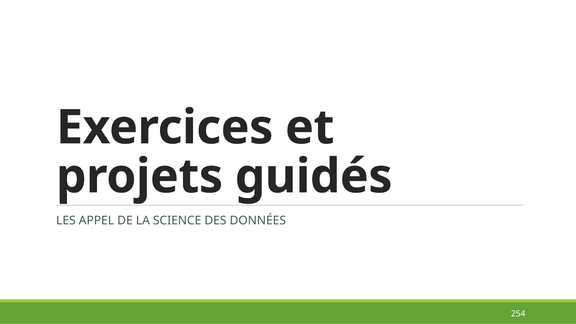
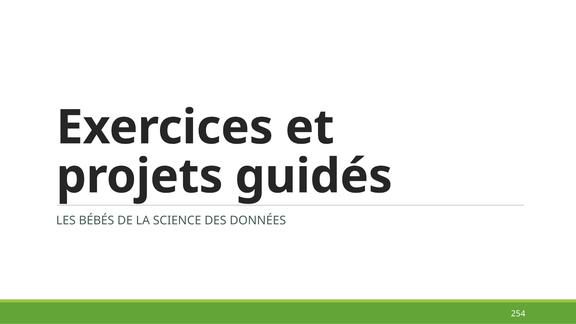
APPEL: APPEL -> BÉBÉS
